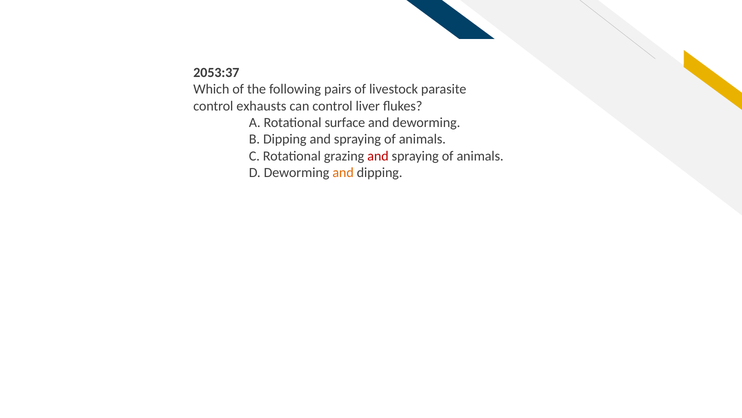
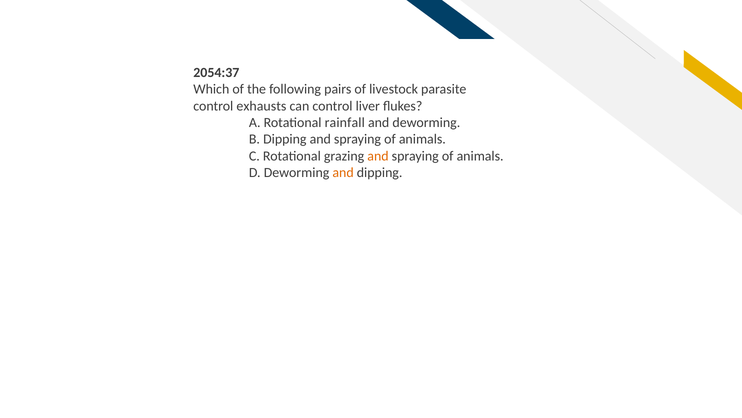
2053:37: 2053:37 -> 2054:37
surface: surface -> rainfall
and at (378, 156) colour: red -> orange
